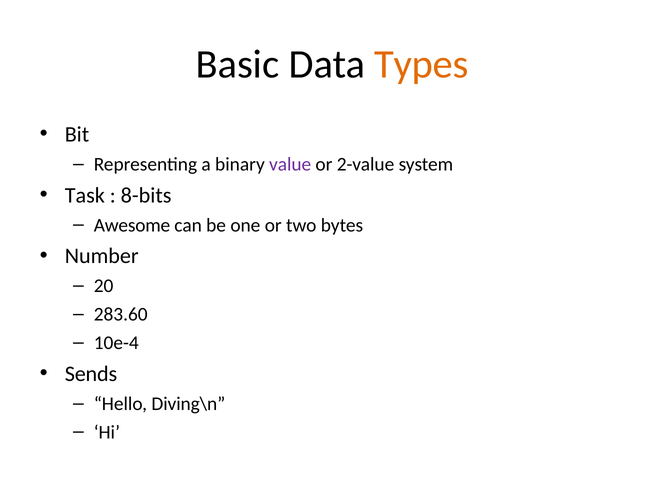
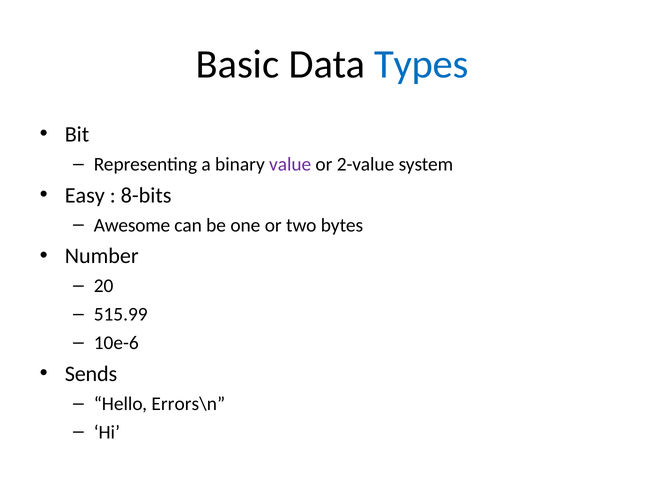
Types colour: orange -> blue
Task: Task -> Easy
283.60: 283.60 -> 515.99
10e-4: 10e-4 -> 10e-6
Diving\n: Diving\n -> Errors\n
